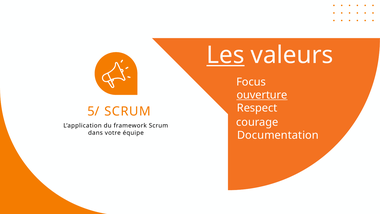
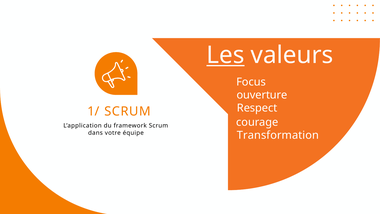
ouverture underline: present -> none
5/: 5/ -> 1/
Documentation: Documentation -> Transformation
